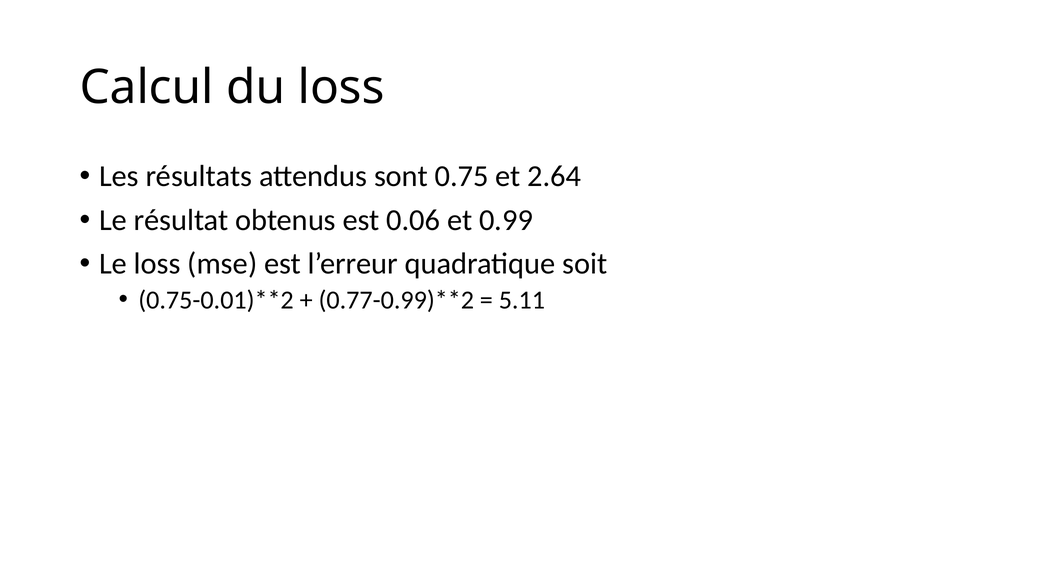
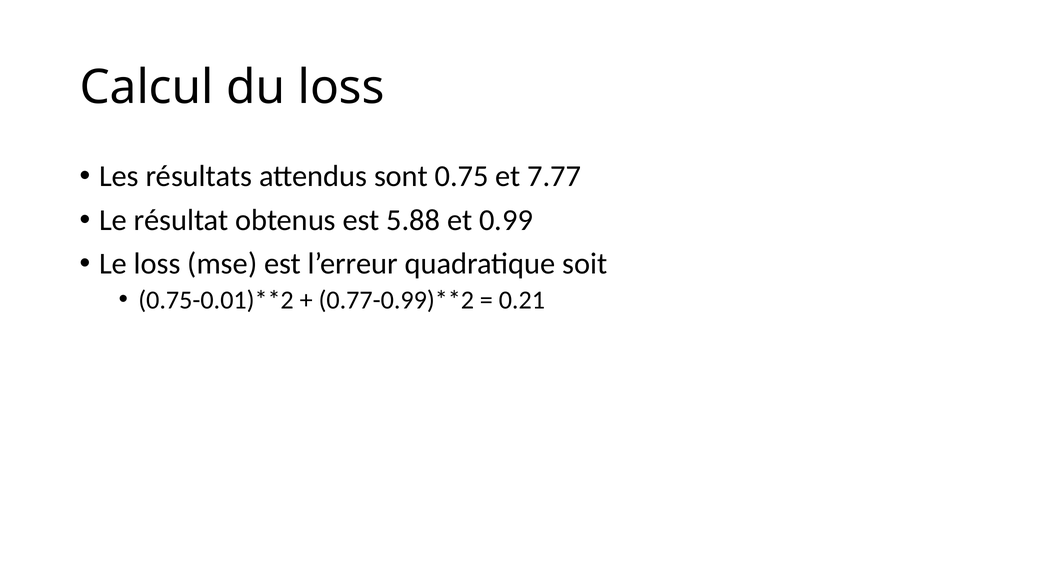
2.64: 2.64 -> 7.77
0.06: 0.06 -> 5.88
5.11: 5.11 -> 0.21
